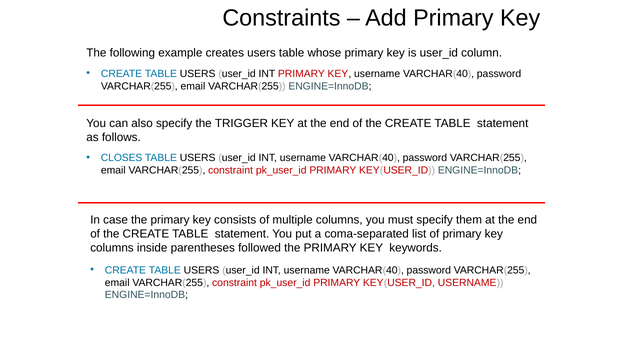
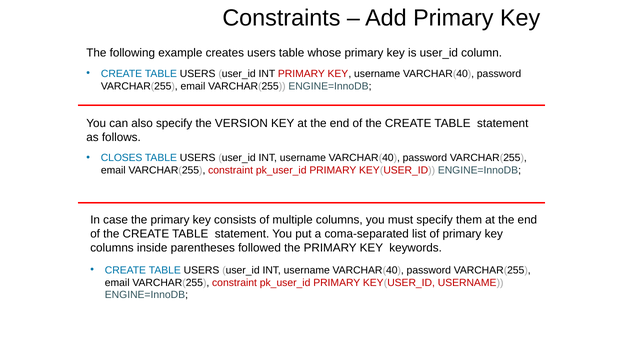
TRIGGER: TRIGGER -> VERSION
